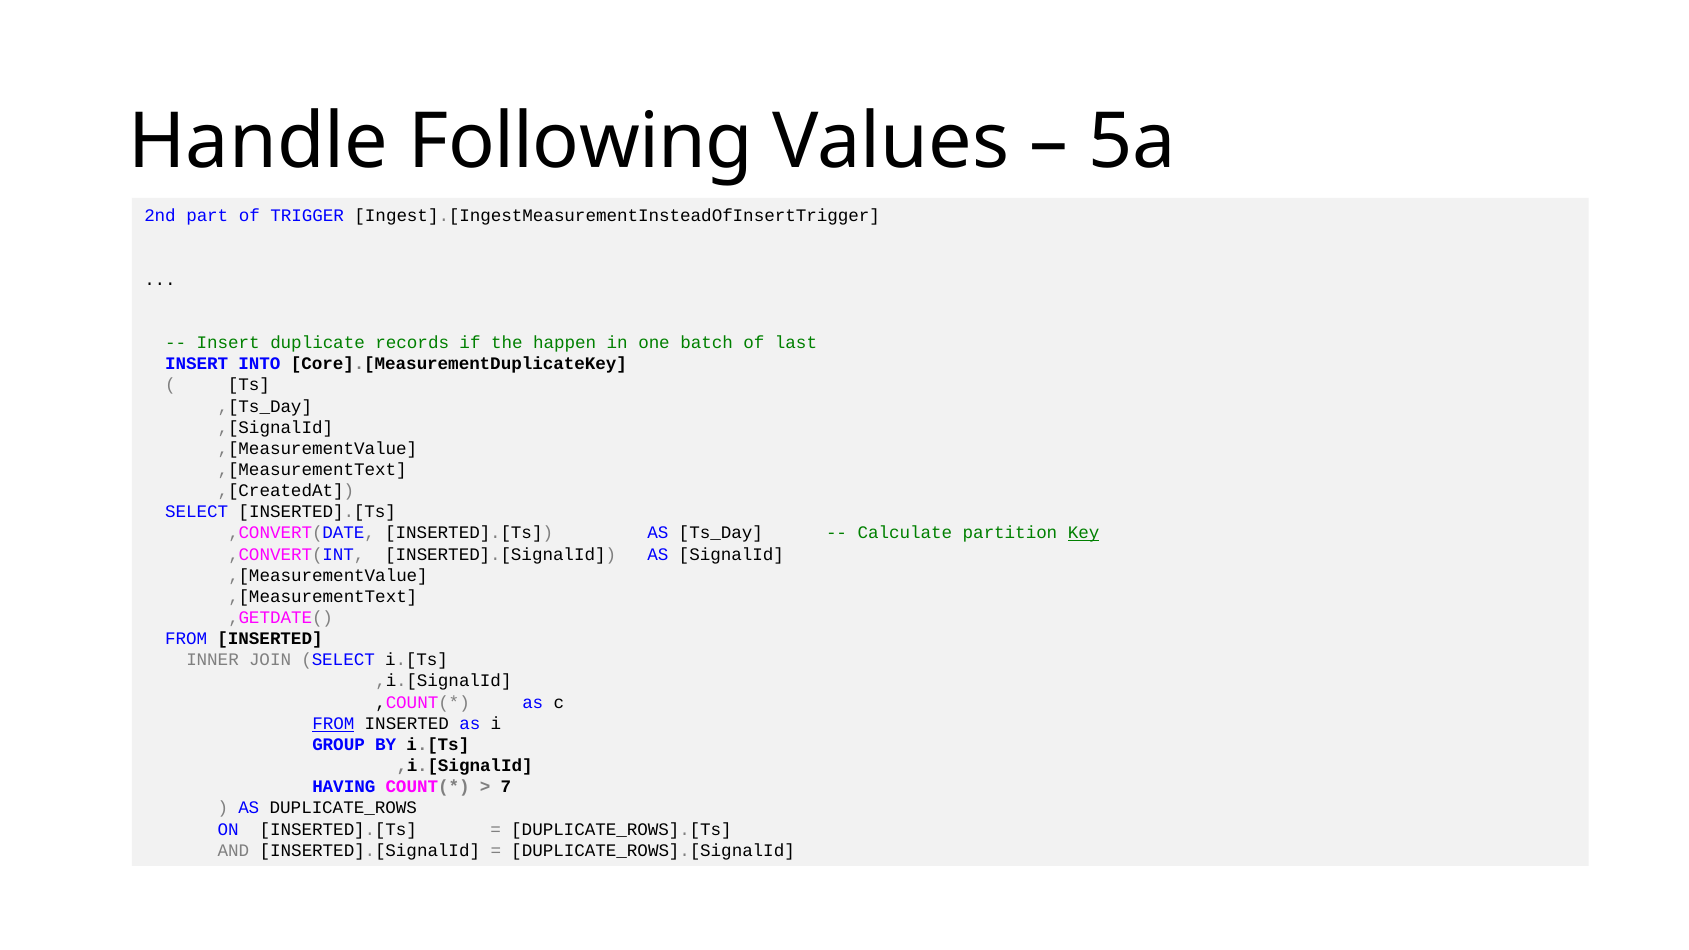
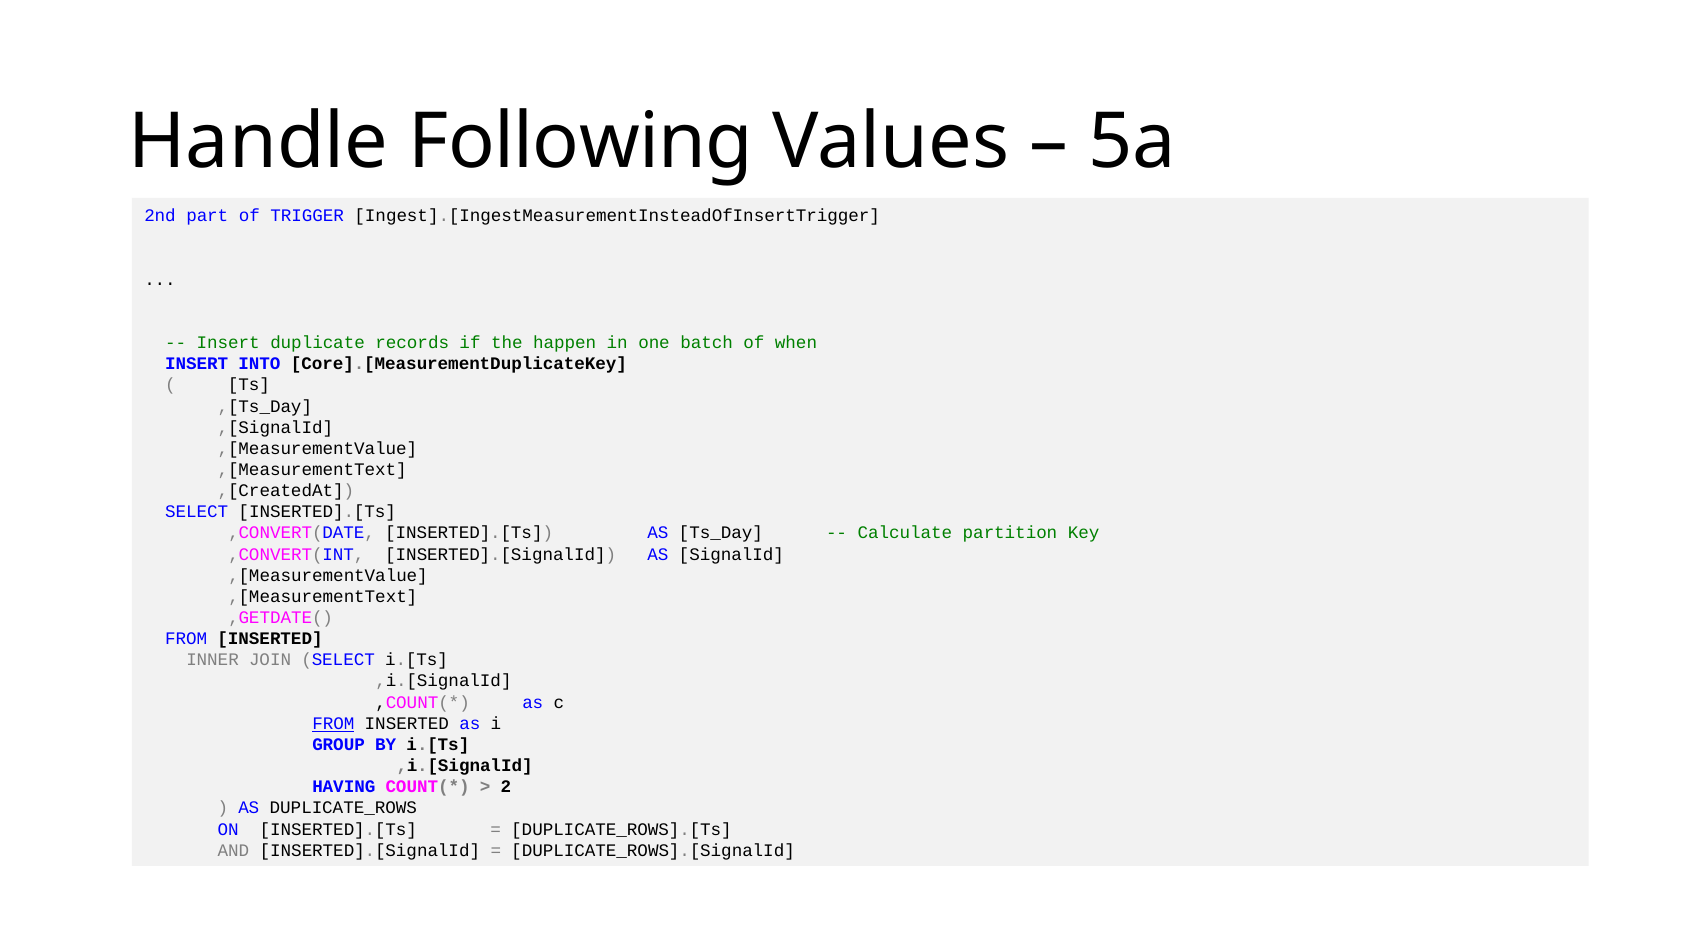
last: last -> when
Key underline: present -> none
7: 7 -> 2
